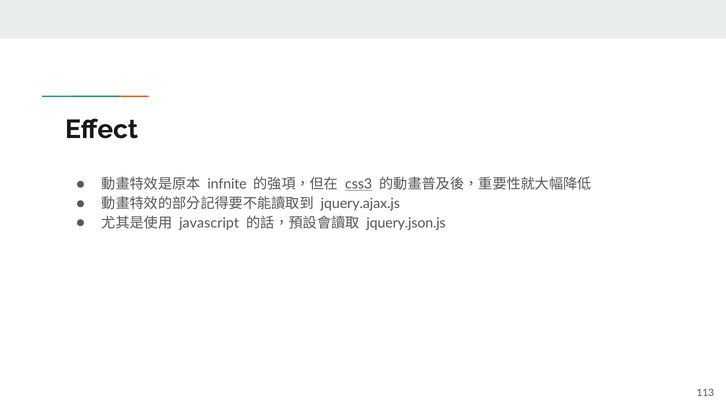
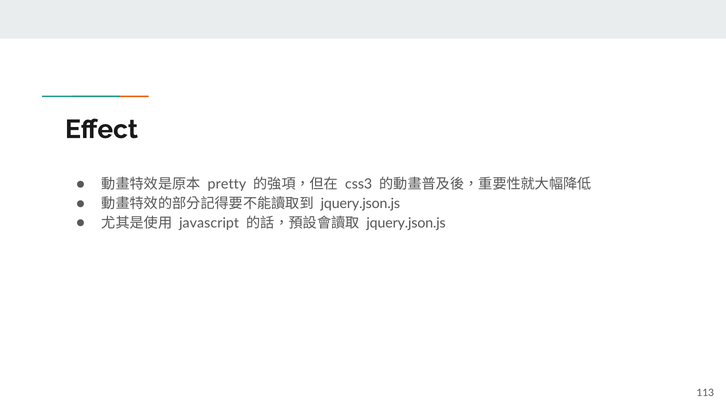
infnite: infnite -> pretty
css3 underline: present -> none
jquery.ajax.js at (360, 204): jquery.ajax.js -> jquery.json.js
